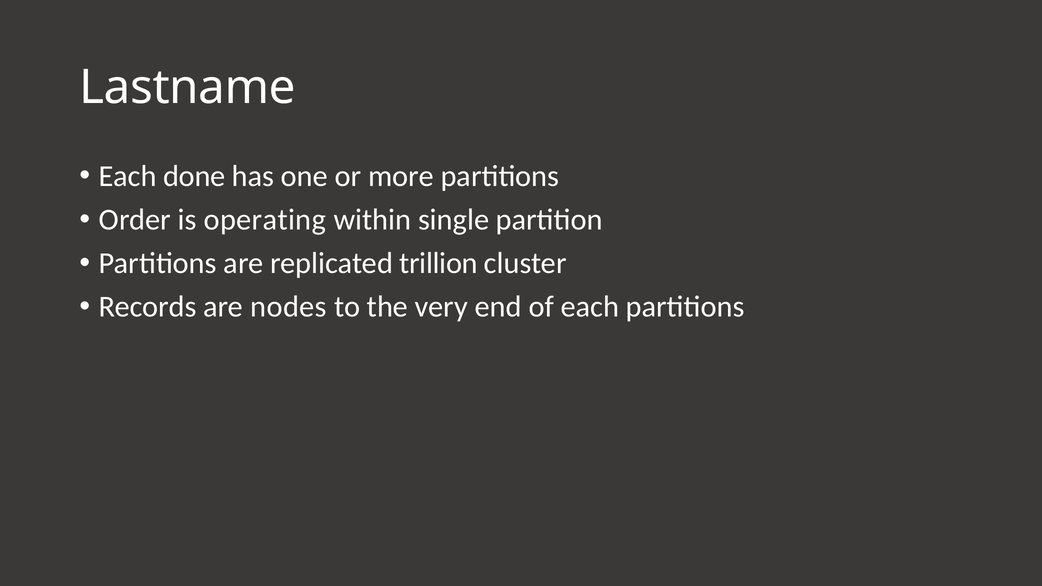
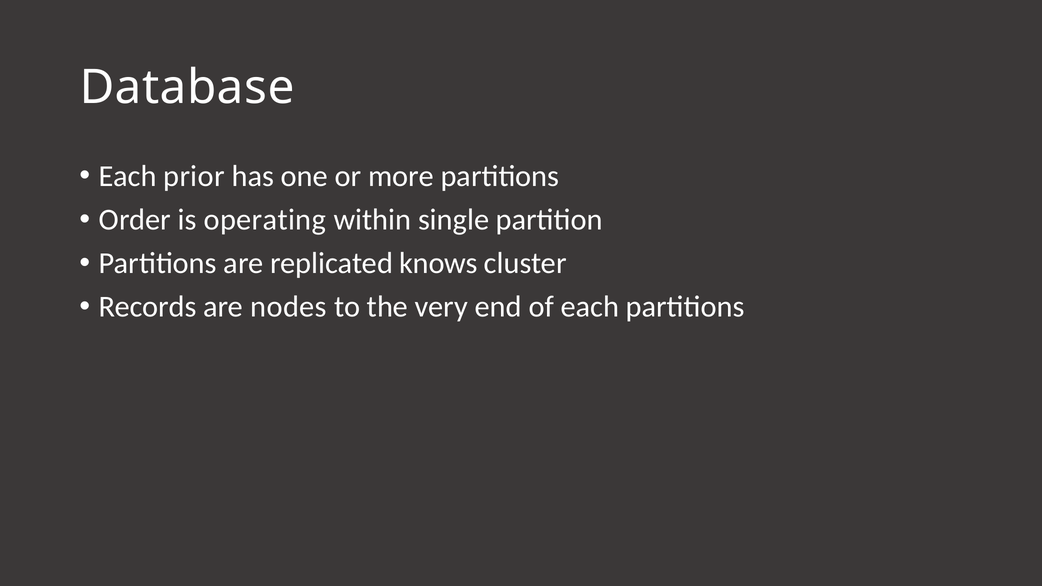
Lastname: Lastname -> Database
done: done -> prior
trillion: trillion -> knows
